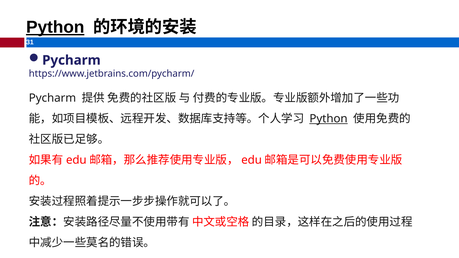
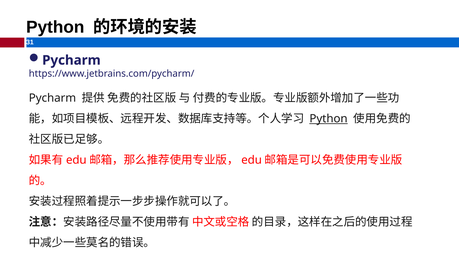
Python at (55, 27) underline: present -> none
